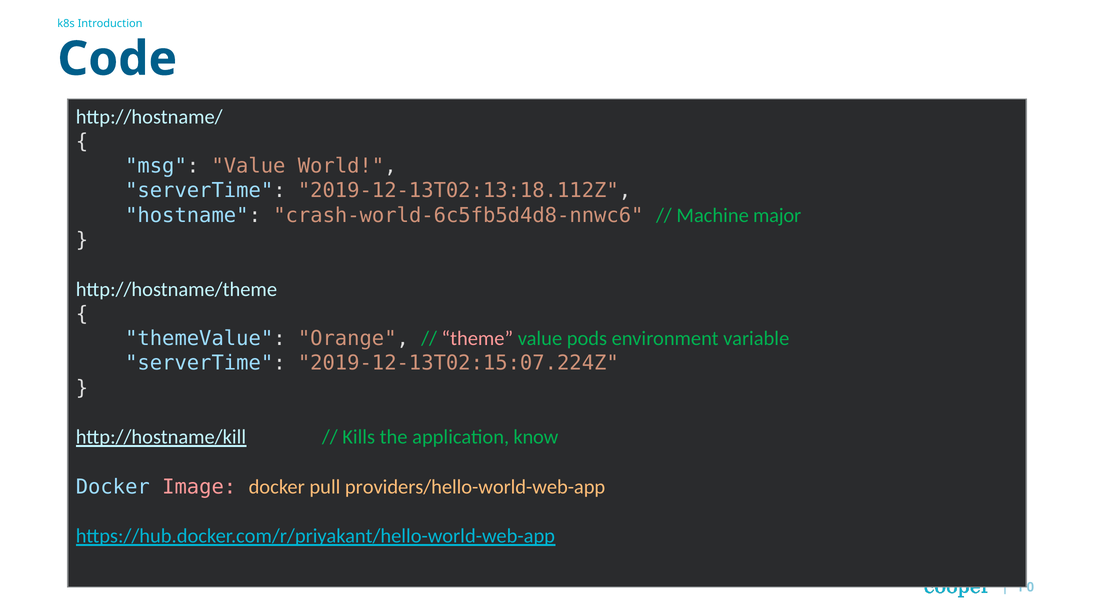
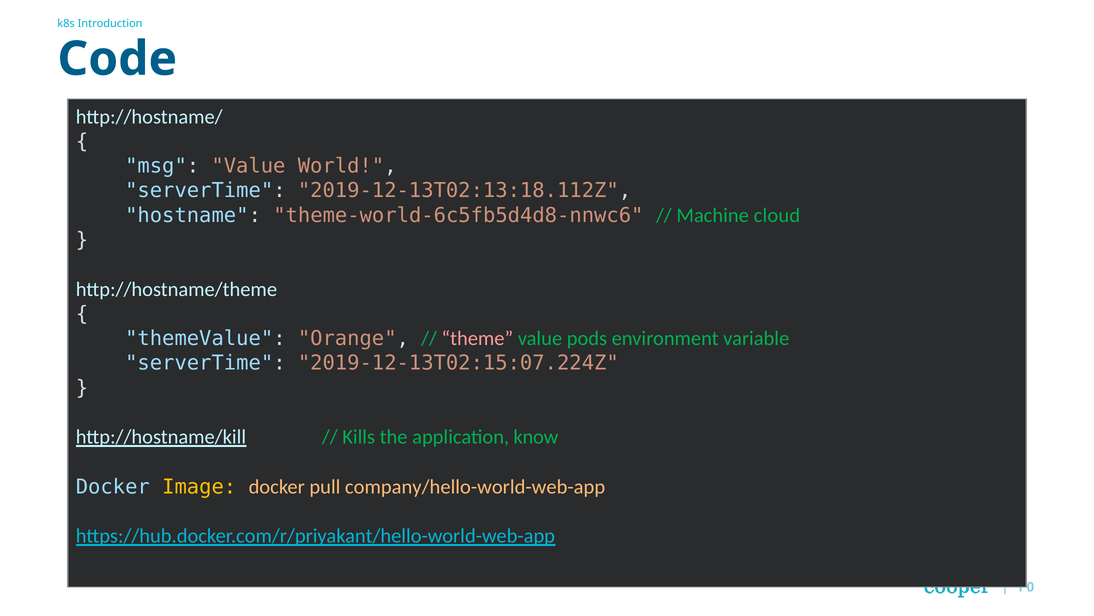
crash-world-6c5fb5d4d8-nnwc6: crash-world-6c5fb5d4d8-nnwc6 -> theme-world-6c5fb5d4d8-nnwc6
major: major -> cloud
Image colour: pink -> yellow
providers/hello-world-web-app: providers/hello-world-web-app -> company/hello-world-web-app
